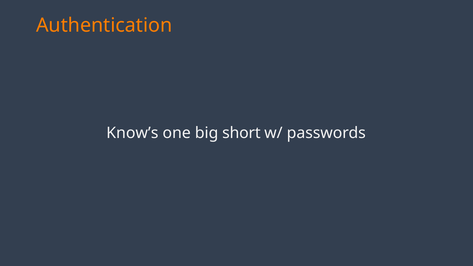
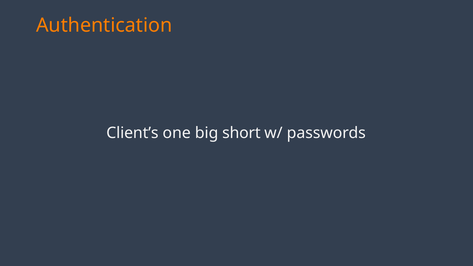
Know’s: Know’s -> Client’s
